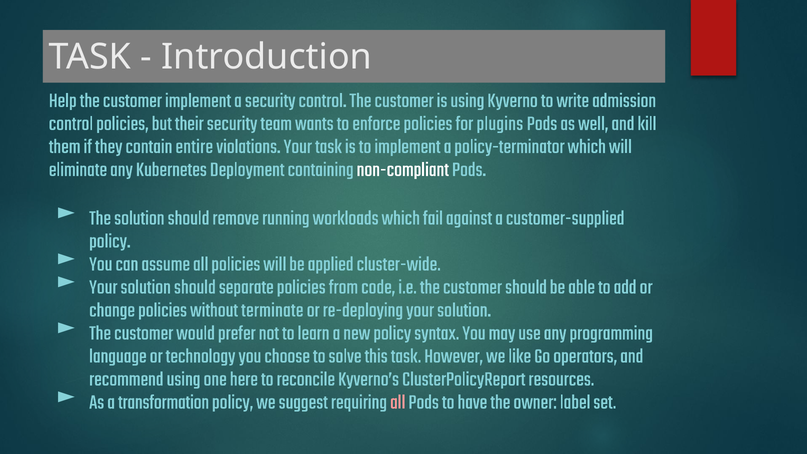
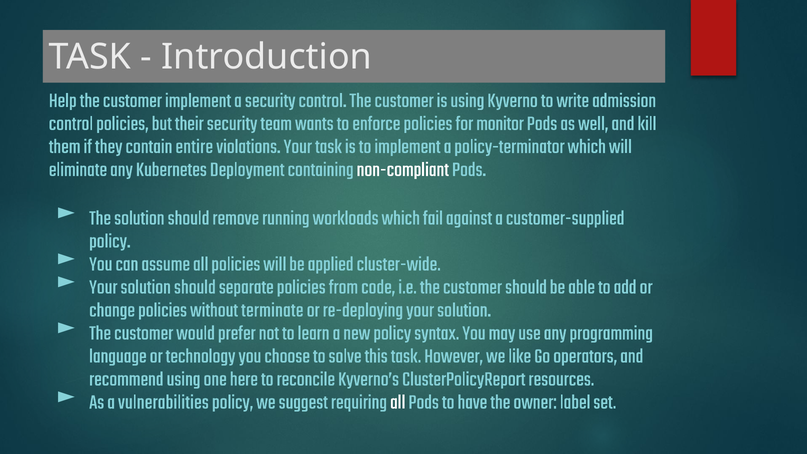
plugins: plugins -> monitor
transformation: transformation -> vulnerabilities
all at (398, 402) colour: pink -> white
